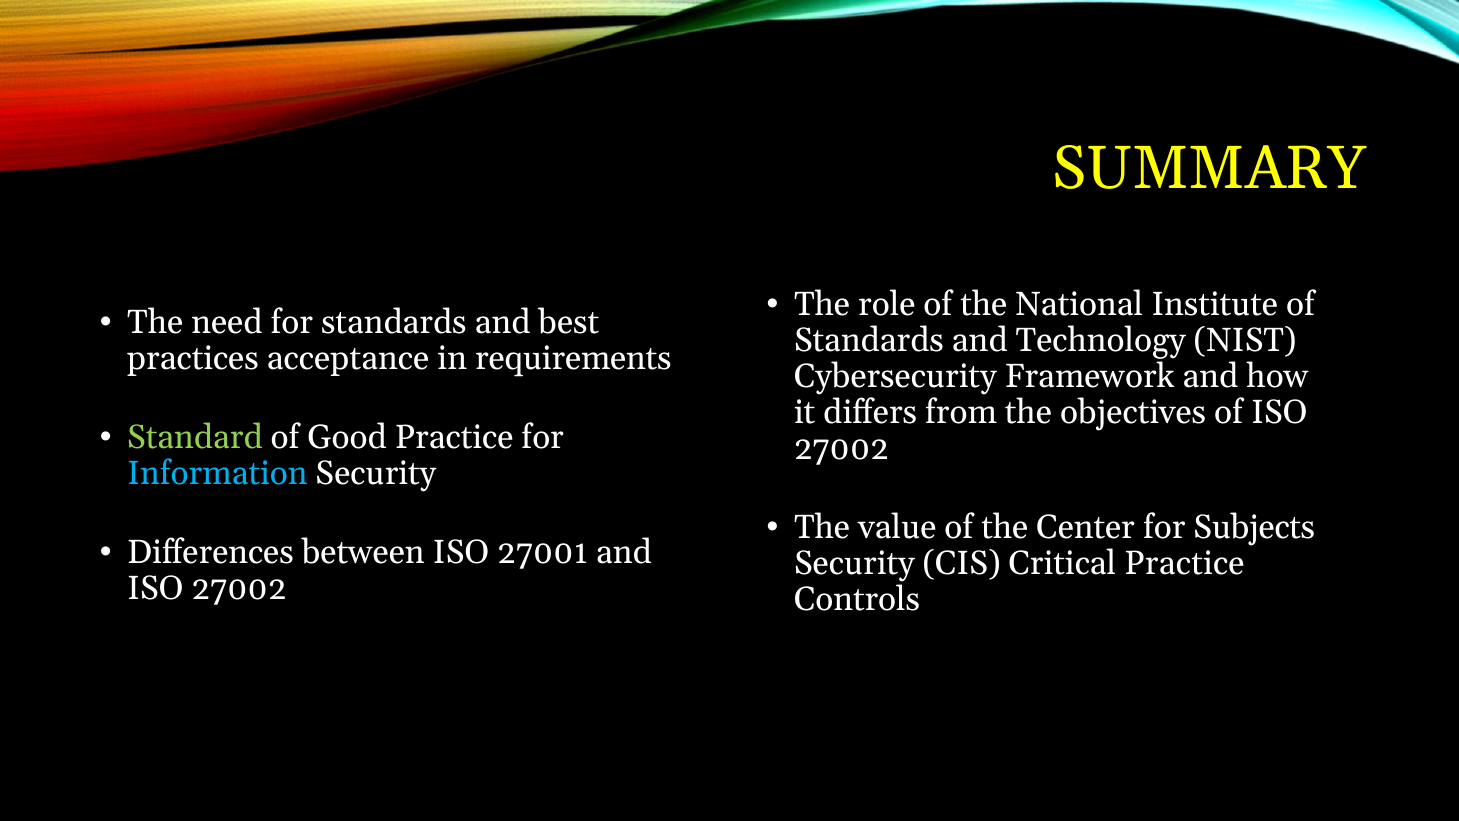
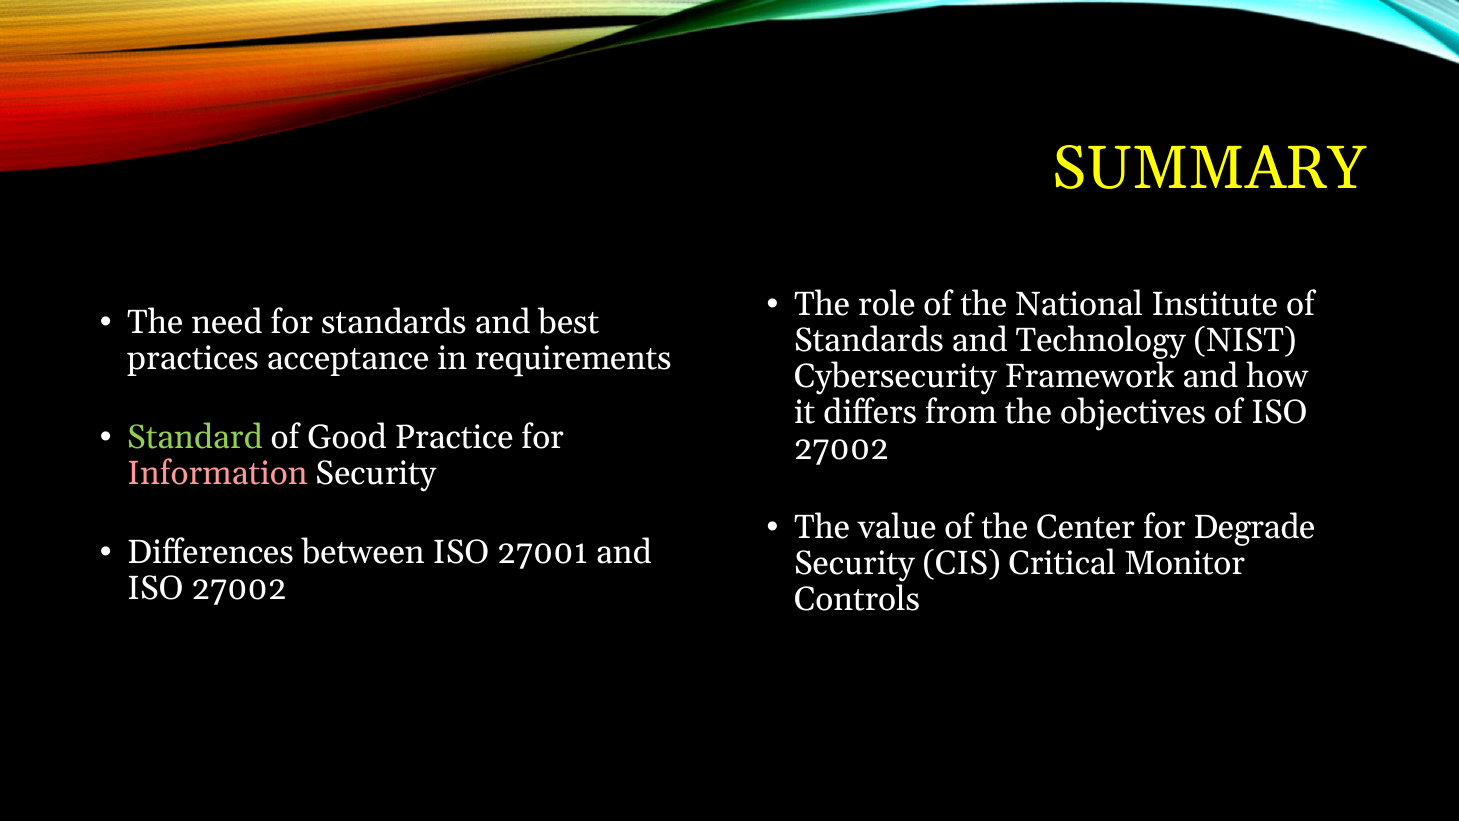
Information colour: light blue -> pink
Subjects: Subjects -> Degrade
Critical Practice: Practice -> Monitor
